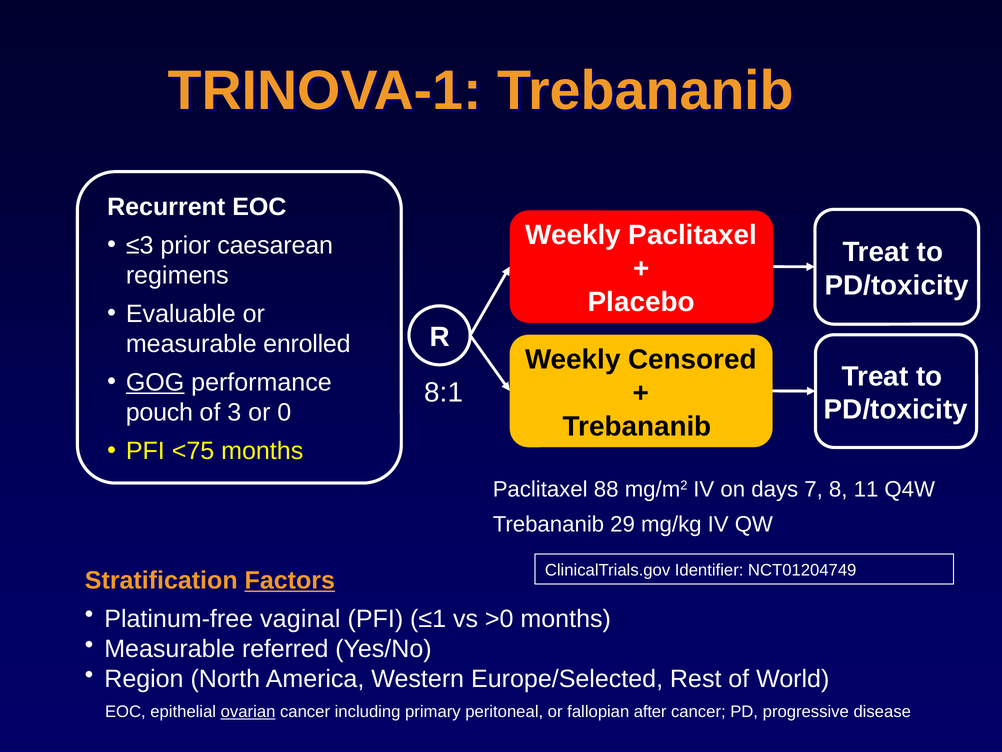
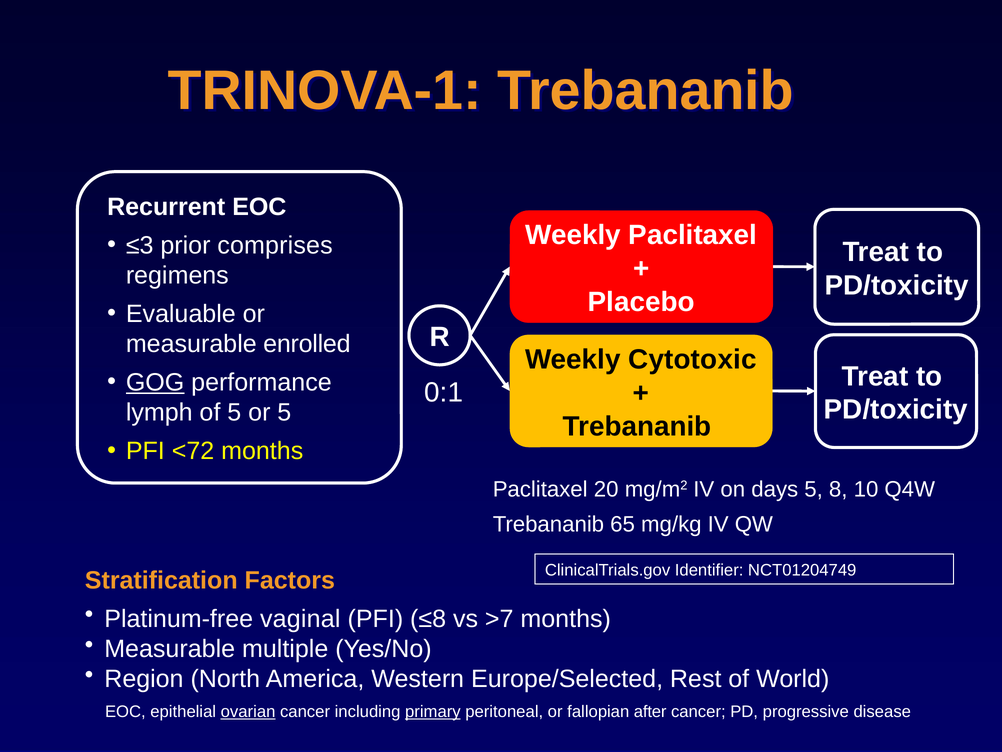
caesarean: caesarean -> comprises
Censored: Censored -> Cytotoxic
8:1: 8:1 -> 0:1
pouch: pouch -> lymph
of 3: 3 -> 5
or 0: 0 -> 5
<75: <75 -> <72
88: 88 -> 20
days 7: 7 -> 5
11: 11 -> 10
29: 29 -> 65
Factors underline: present -> none
≤1: ≤1 -> ≤8
>0: >0 -> >7
referred: referred -> multiple
primary underline: none -> present
